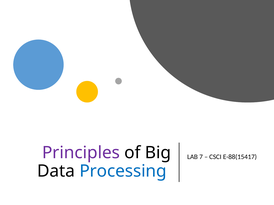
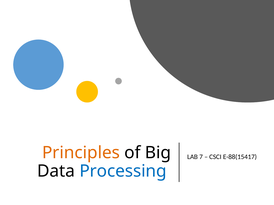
Principles colour: purple -> orange
